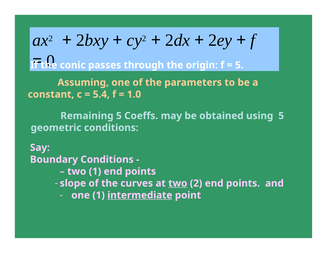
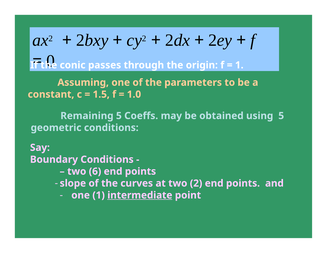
5 at (239, 65): 5 -> 1
5.4: 5.4 -> 1.5
two 1: 1 -> 6
two at (178, 183) underline: present -> none
